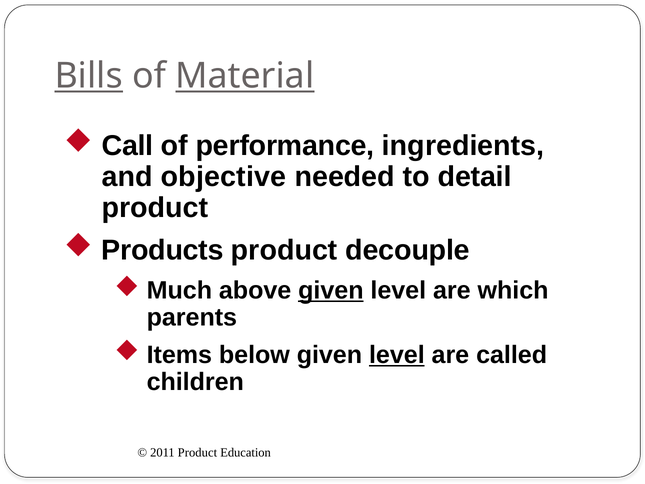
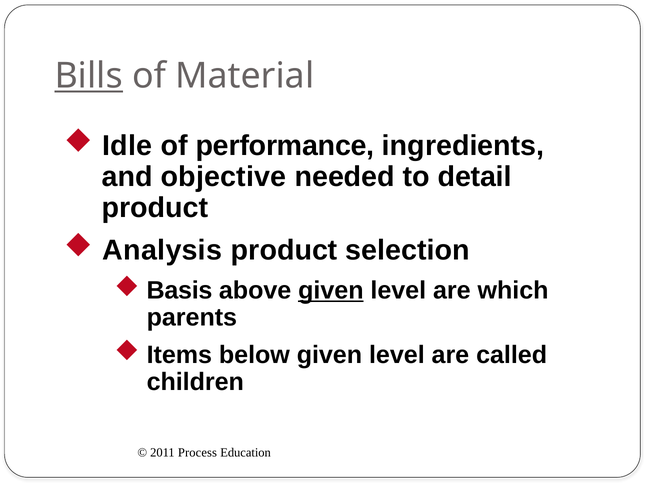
Material underline: present -> none
Call: Call -> Idle
Products: Products -> Analysis
decouple: decouple -> selection
Much: Much -> Basis
level at (397, 355) underline: present -> none
2011 Product: Product -> Process
